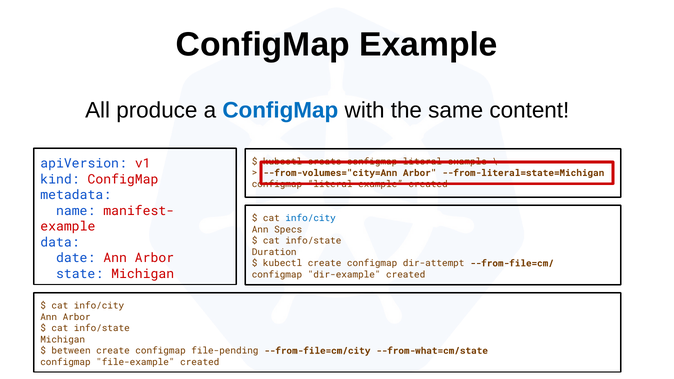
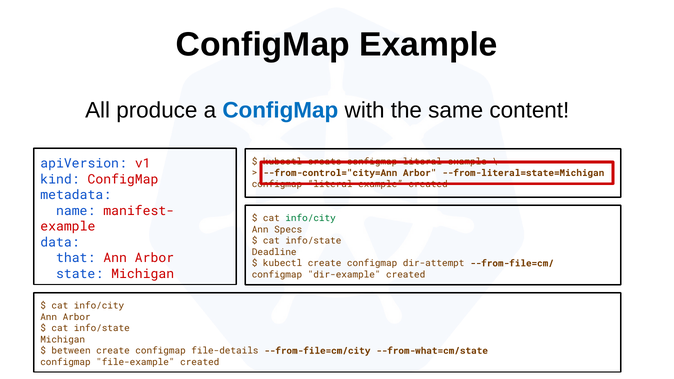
--from-volumes="city=Ann: --from-volumes="city=Ann -> --from-control="city=Ann
info/city at (311, 218) colour: blue -> green
Duration: Duration -> Deadline
date: date -> that
file-pending: file-pending -> file-details
